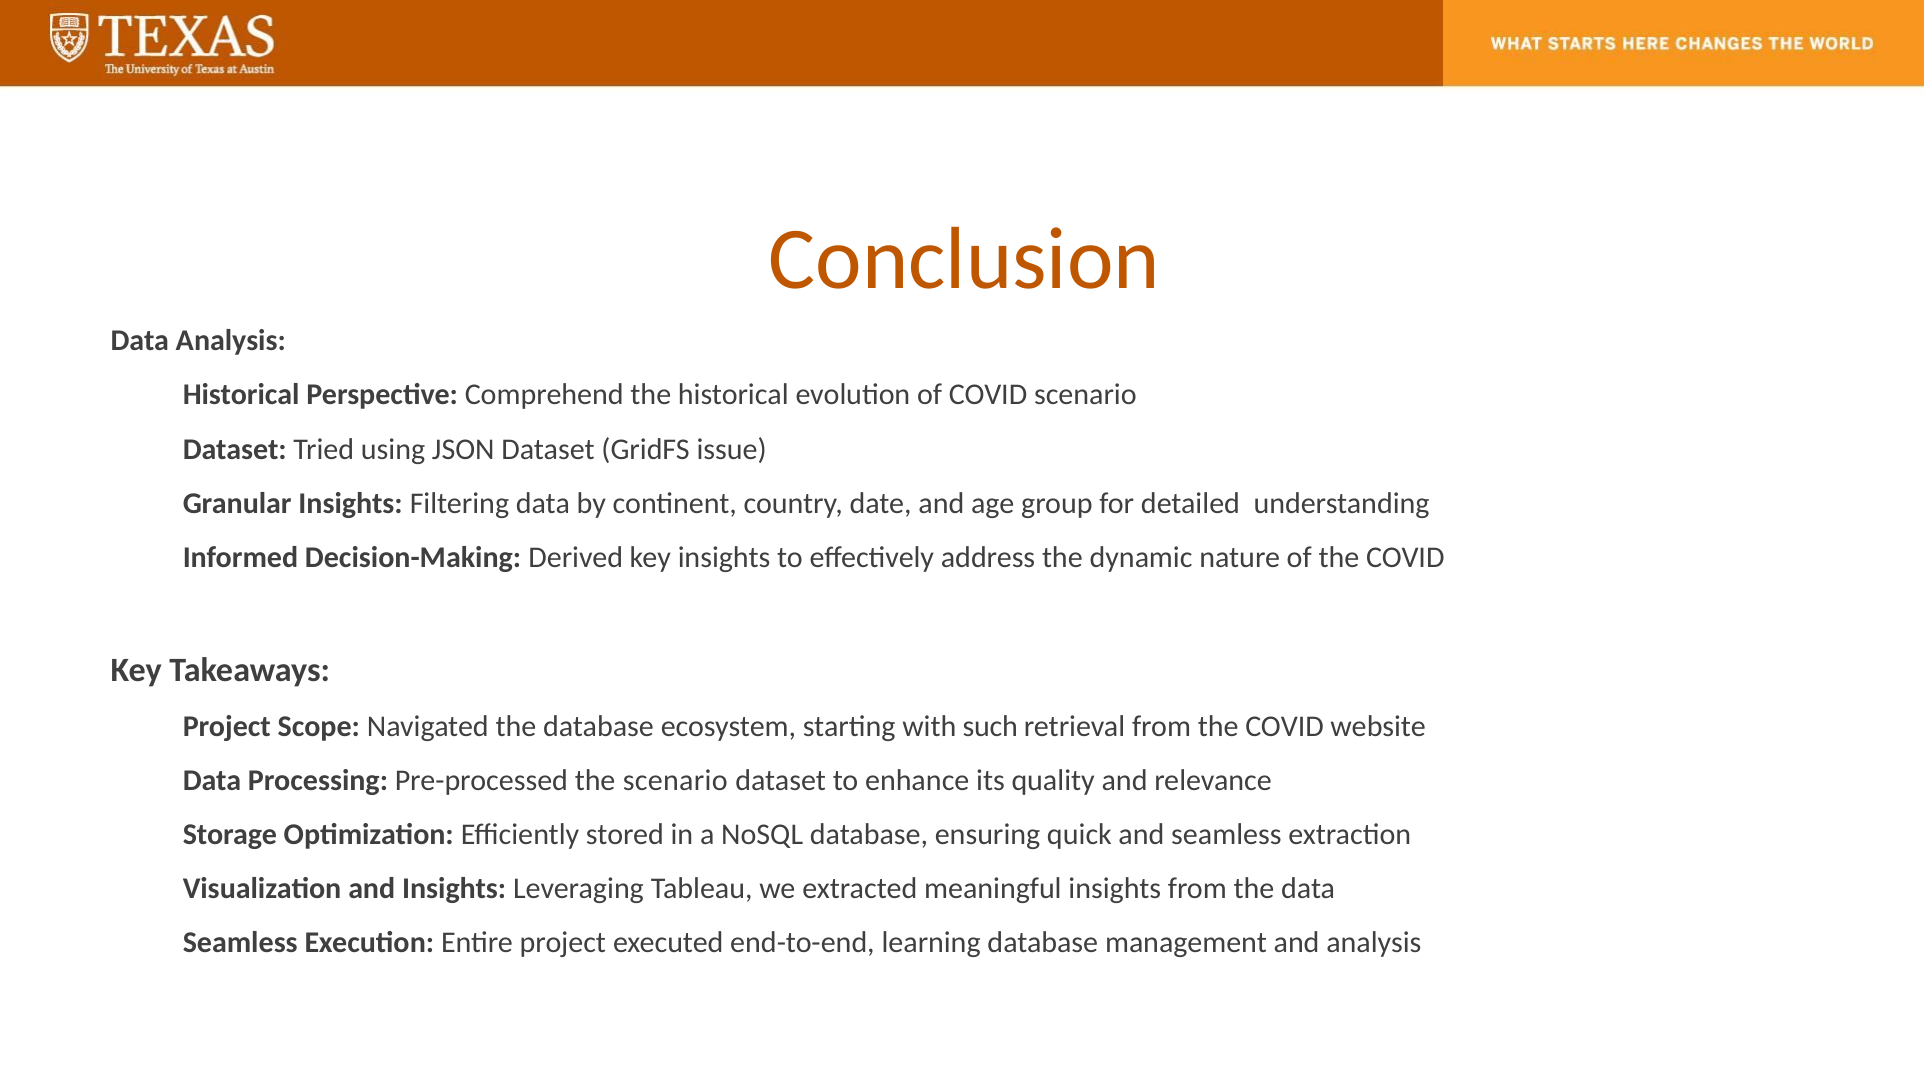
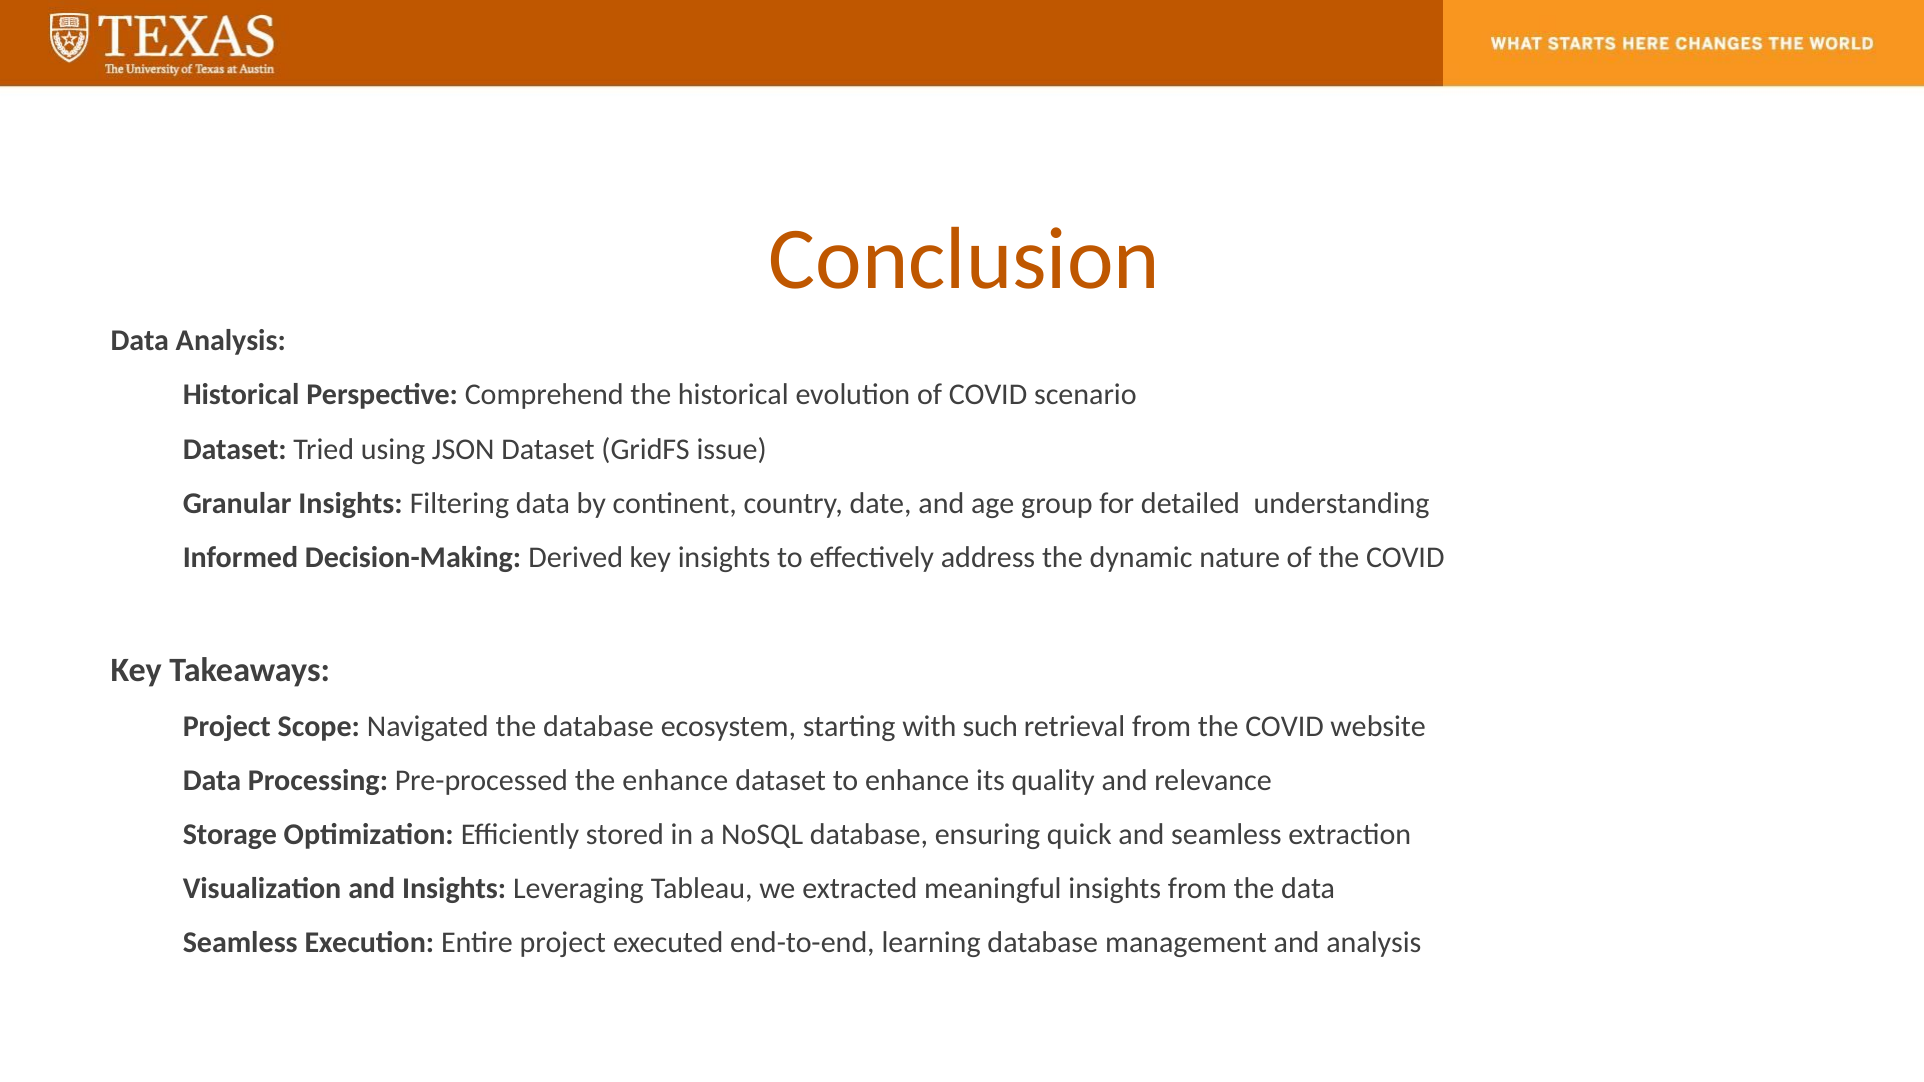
the scenario: scenario -> enhance
